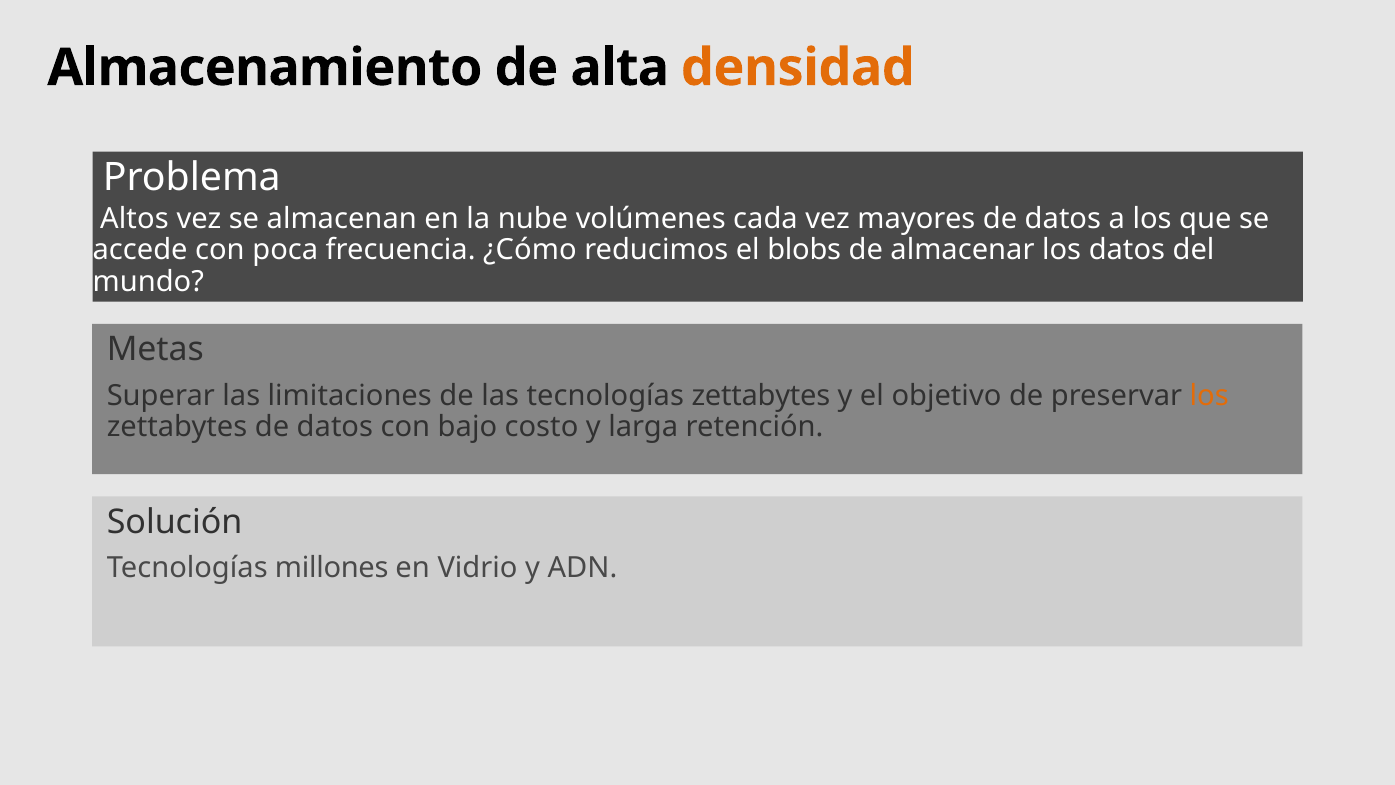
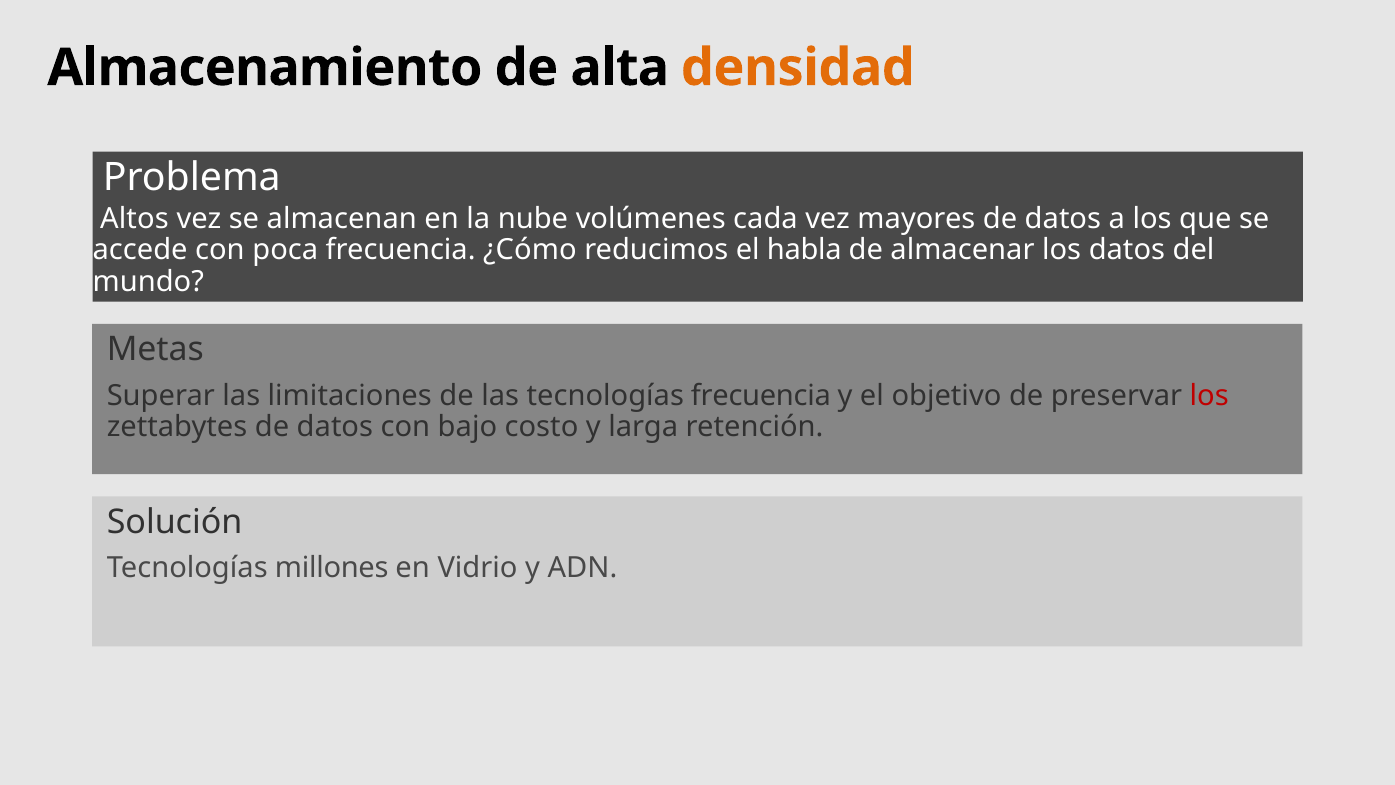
blobs: blobs -> habla
tecnologías zettabytes: zettabytes -> frecuencia
los at (1209, 395) colour: orange -> red
